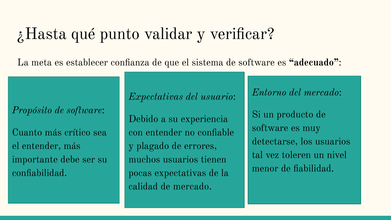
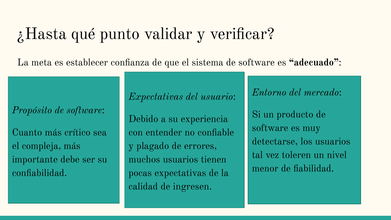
el entender: entender -> compleja
de mercado: mercado -> ingresen
